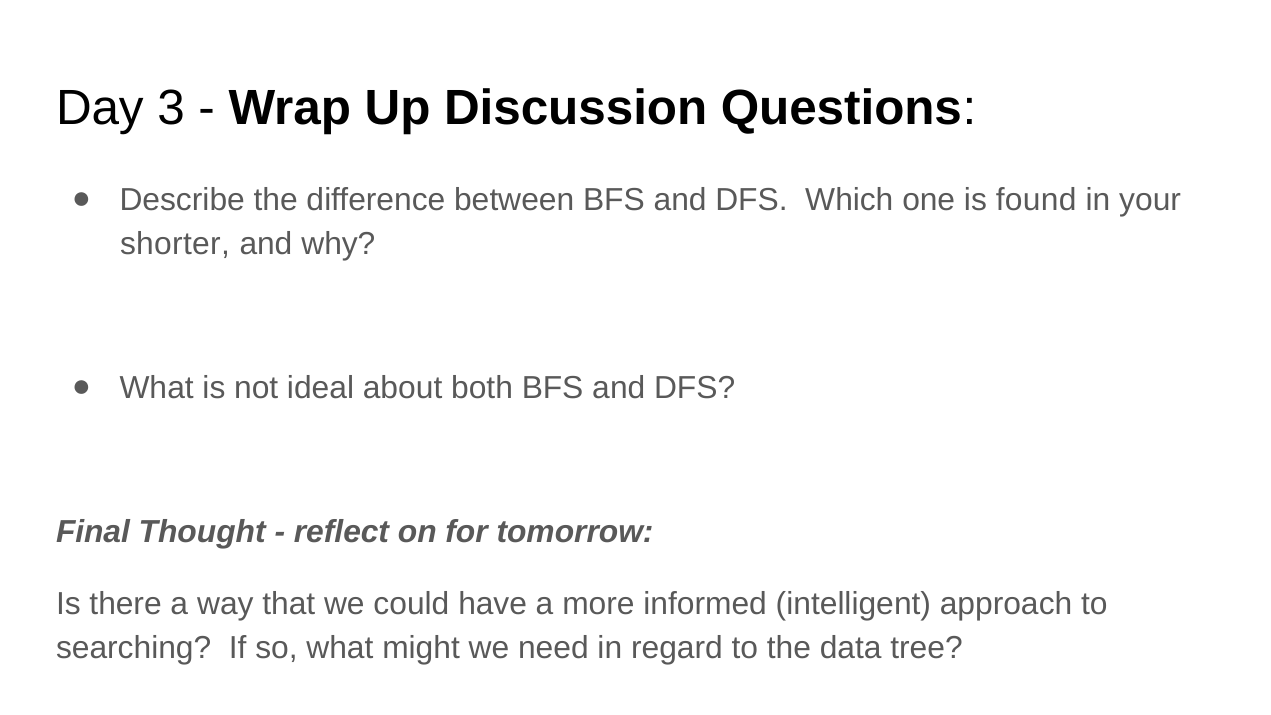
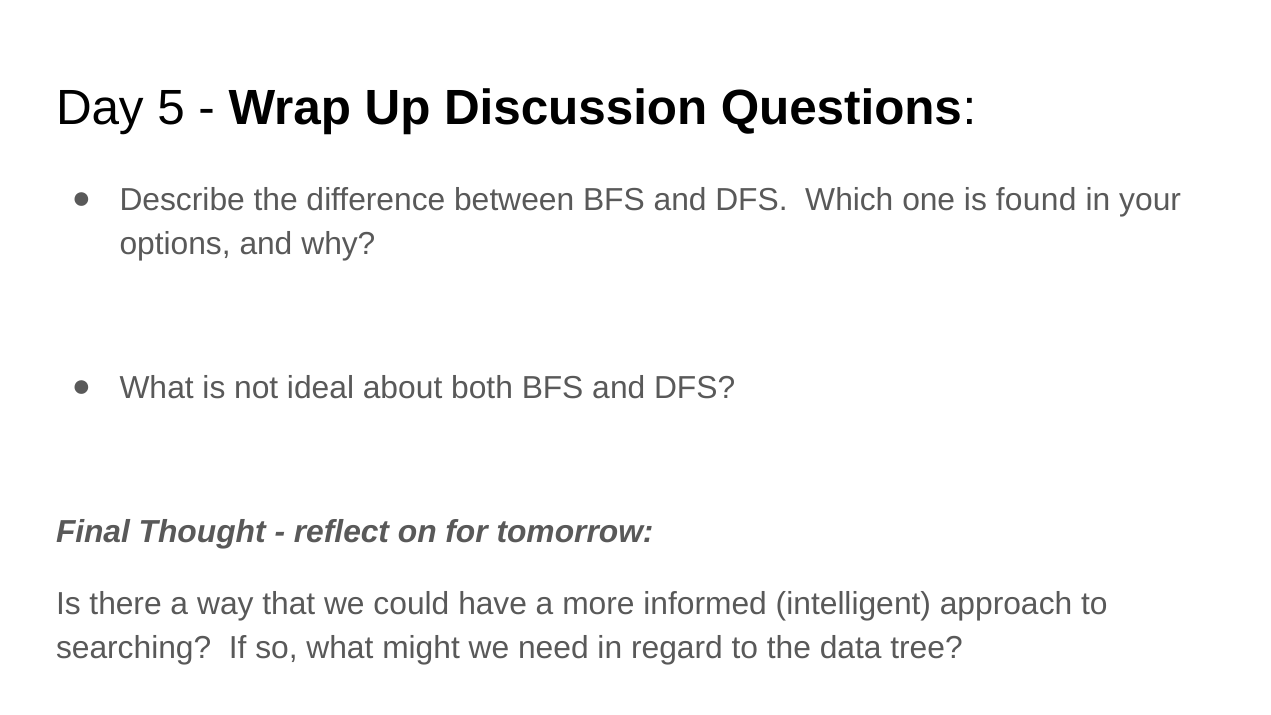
3: 3 -> 5
shorter: shorter -> options
